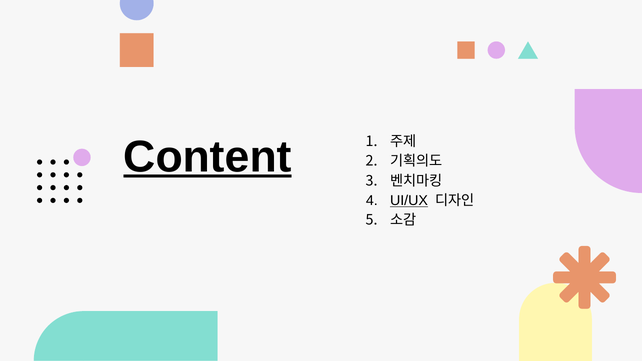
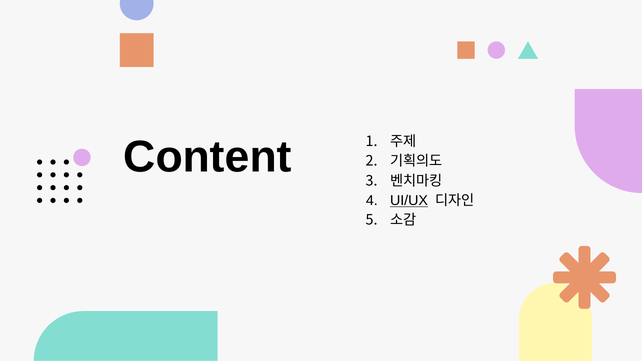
Content underline: present -> none
